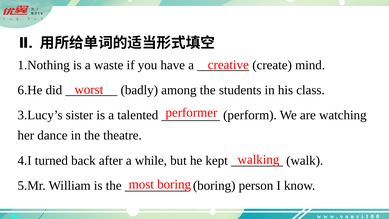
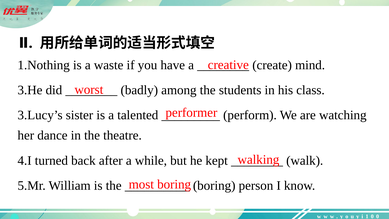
6.He: 6.He -> 3.He
